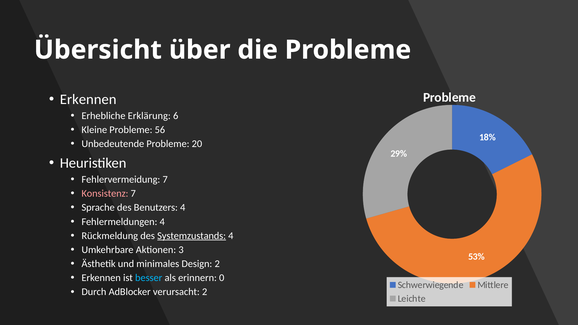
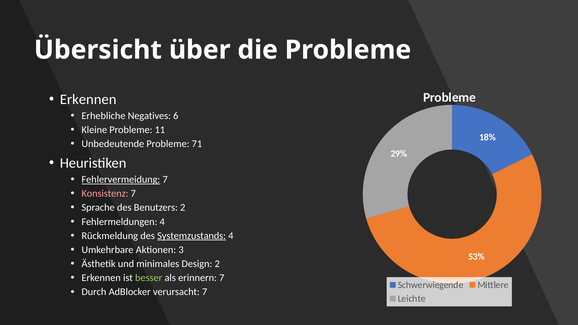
Erklärung: Erklärung -> Negatives
56: 56 -> 11
20: 20 -> 71
Fehlervermeidung underline: none -> present
Benutzers 4: 4 -> 2
besser colour: light blue -> light green
erinnern 0: 0 -> 7
verursacht 2: 2 -> 7
